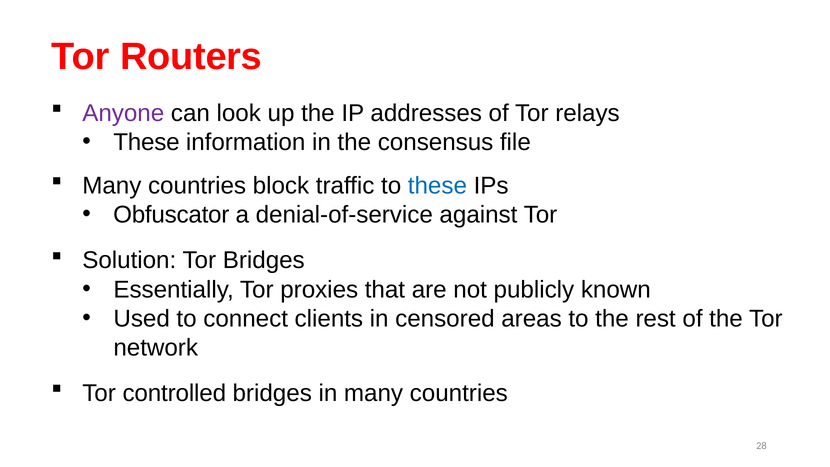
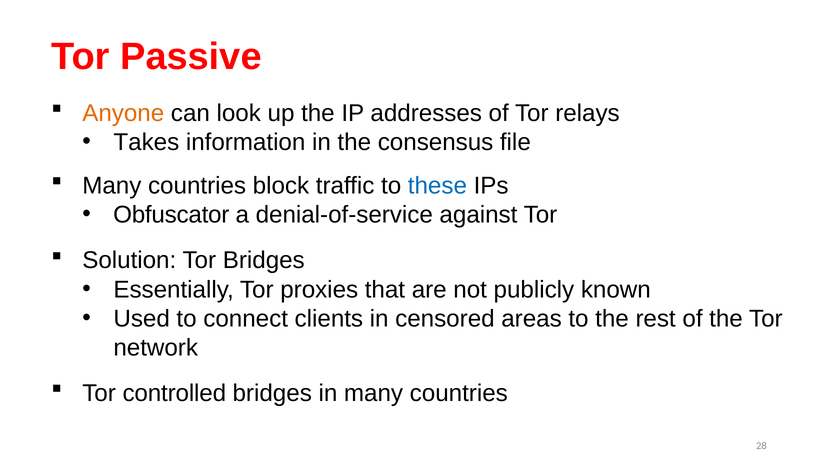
Routers: Routers -> Passive
Anyone colour: purple -> orange
These at (146, 142): These -> Takes
